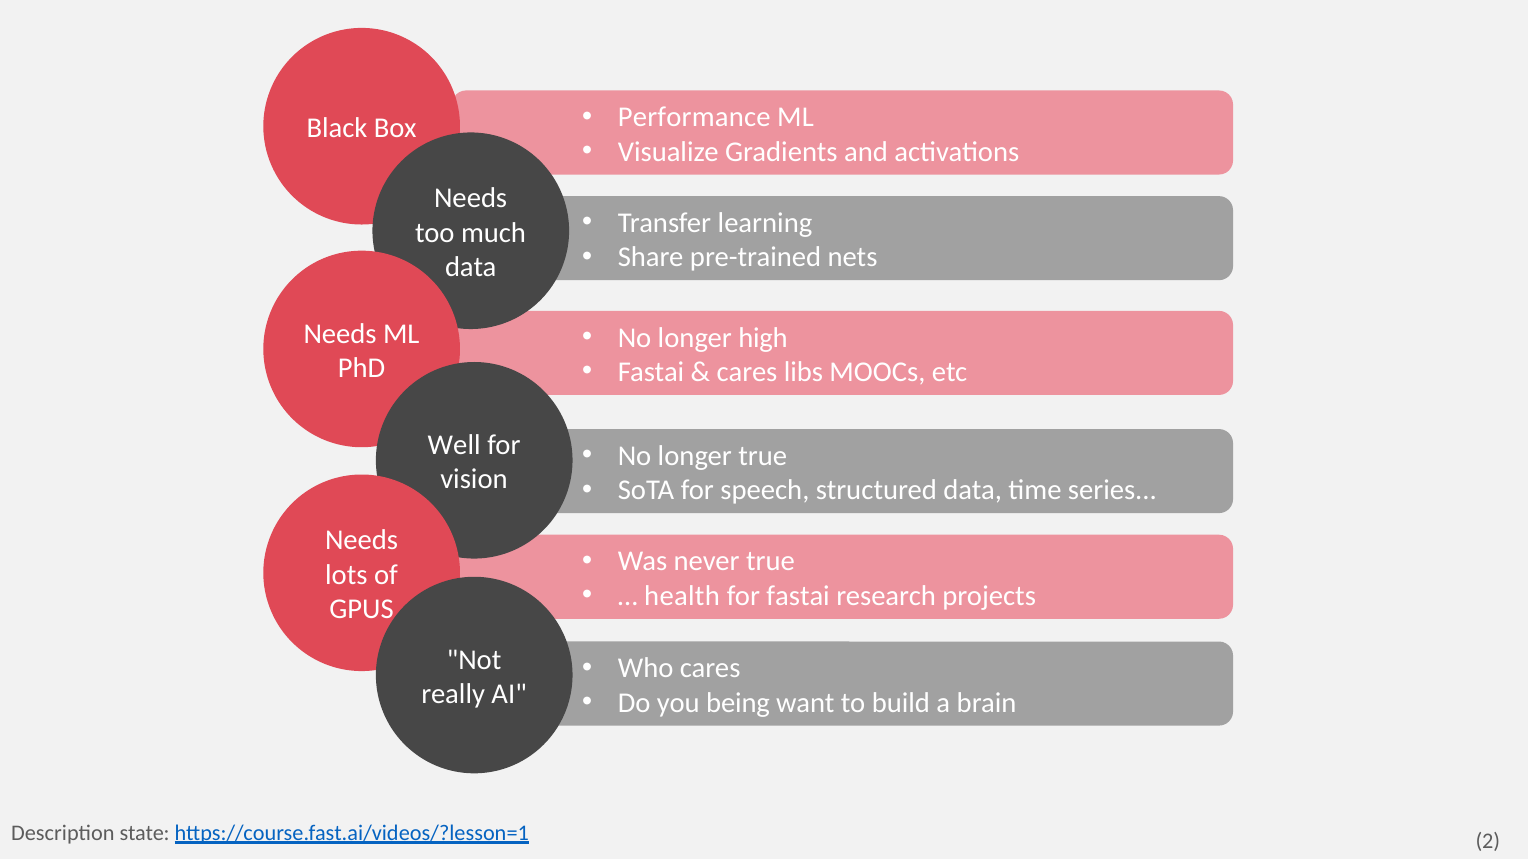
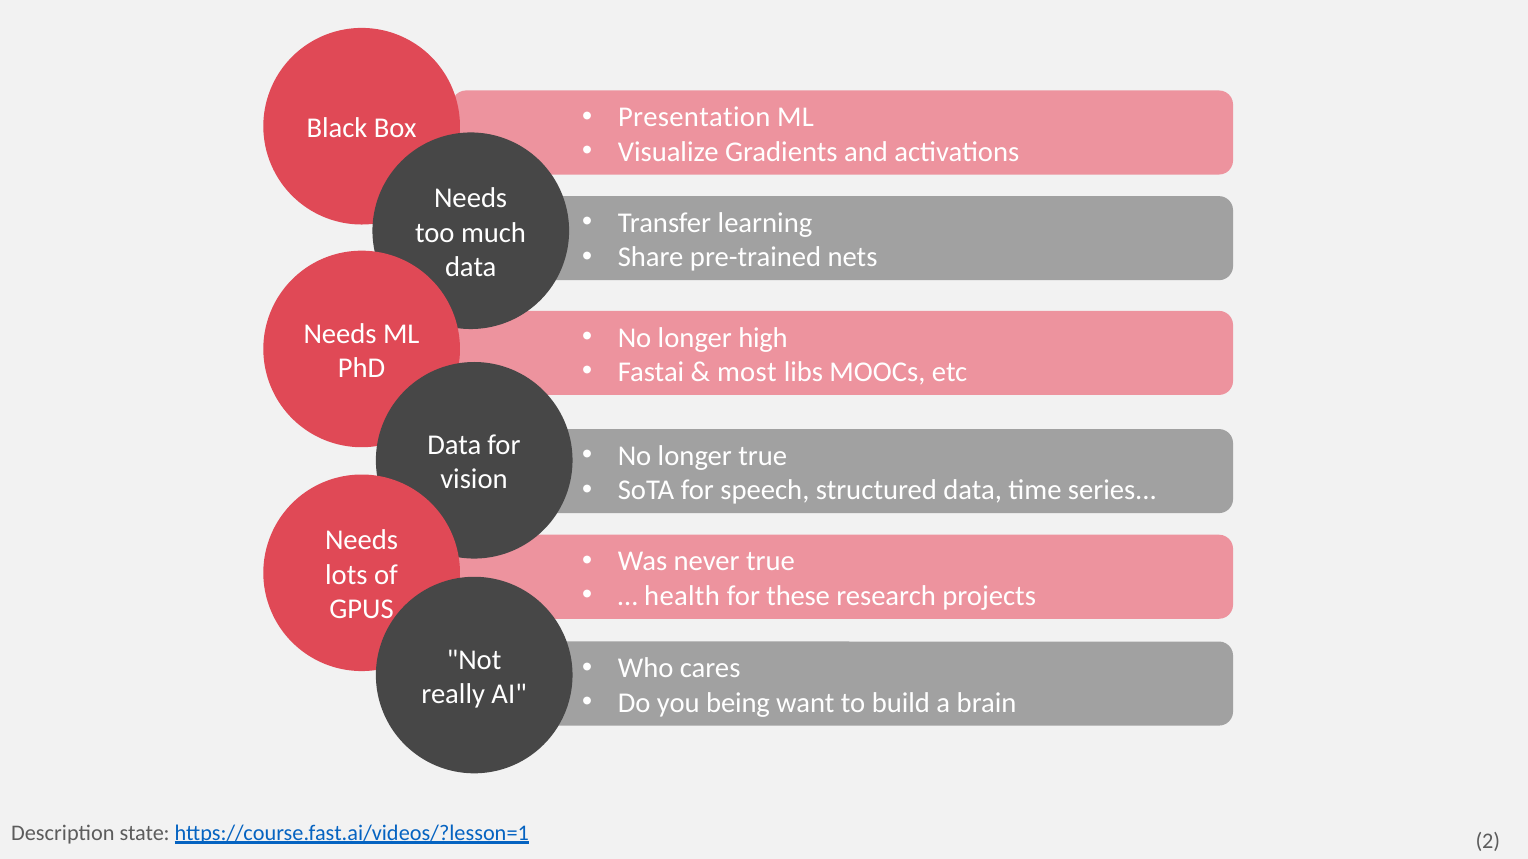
Performance: Performance -> Presentation
cares at (747, 372): cares -> most
Well at (454, 445): Well -> Data
for fastai: fastai -> these
